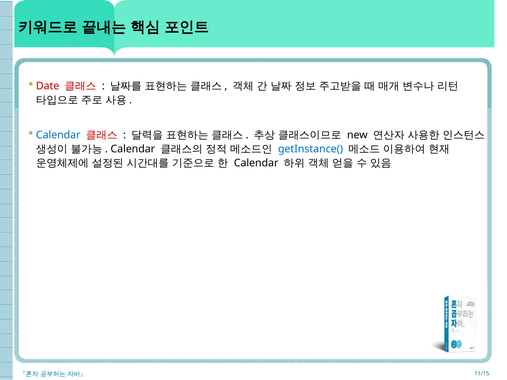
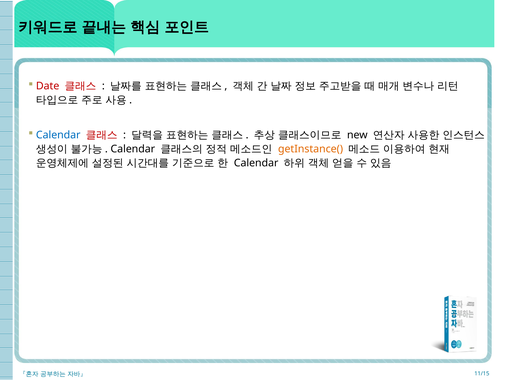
getInstance( colour: blue -> orange
